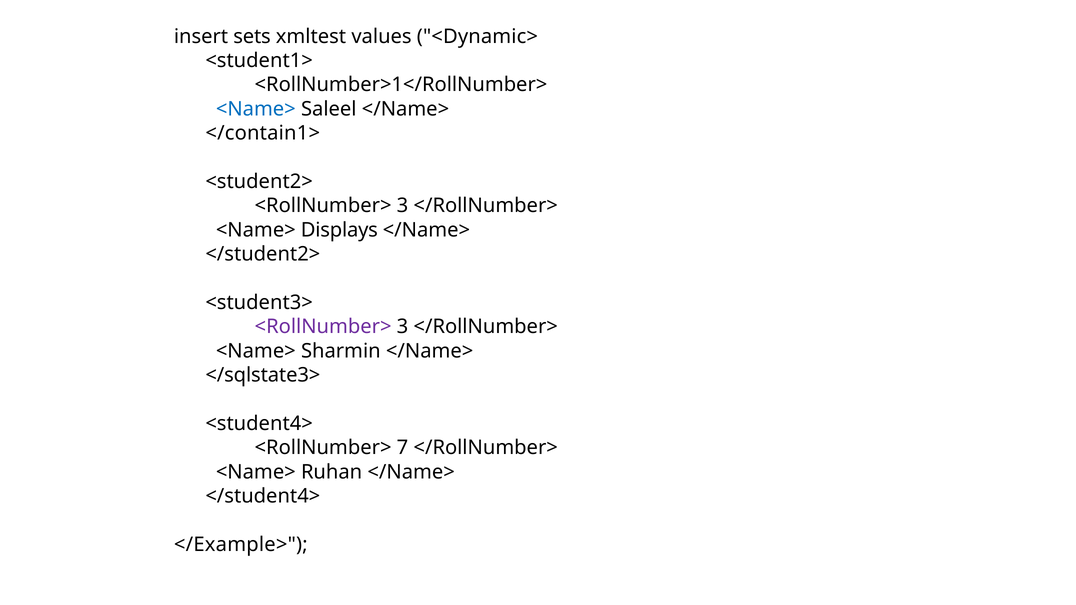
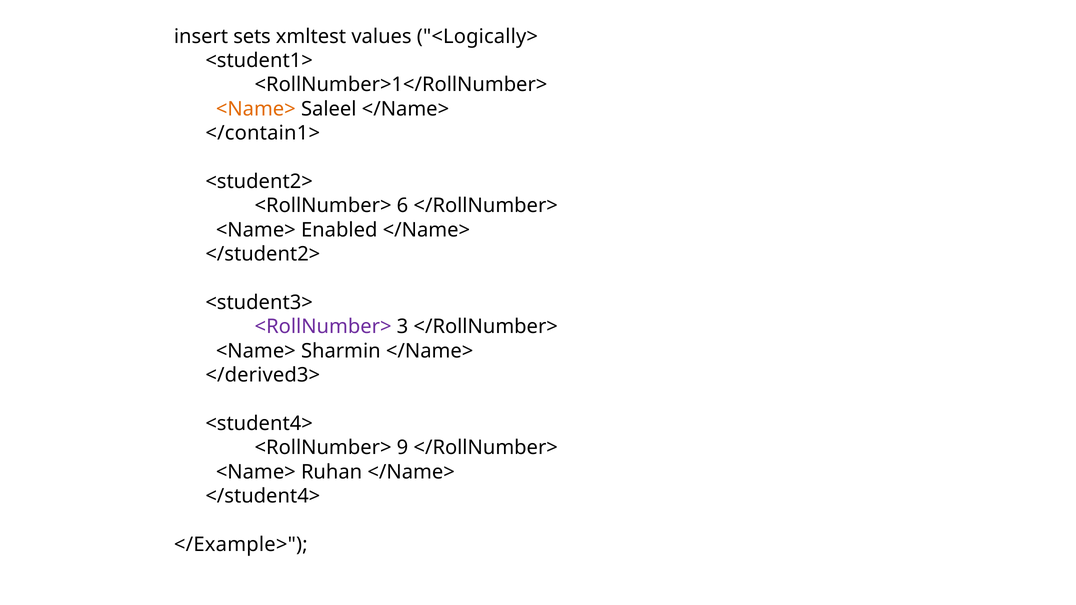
<Dynamic>: <Dynamic> -> <Logically>
<Name> at (256, 109) colour: blue -> orange
3 at (402, 206): 3 -> 6
Displays: Displays -> Enabled
</sqlstate3>: </sqlstate3> -> </derived3>
7: 7 -> 9
